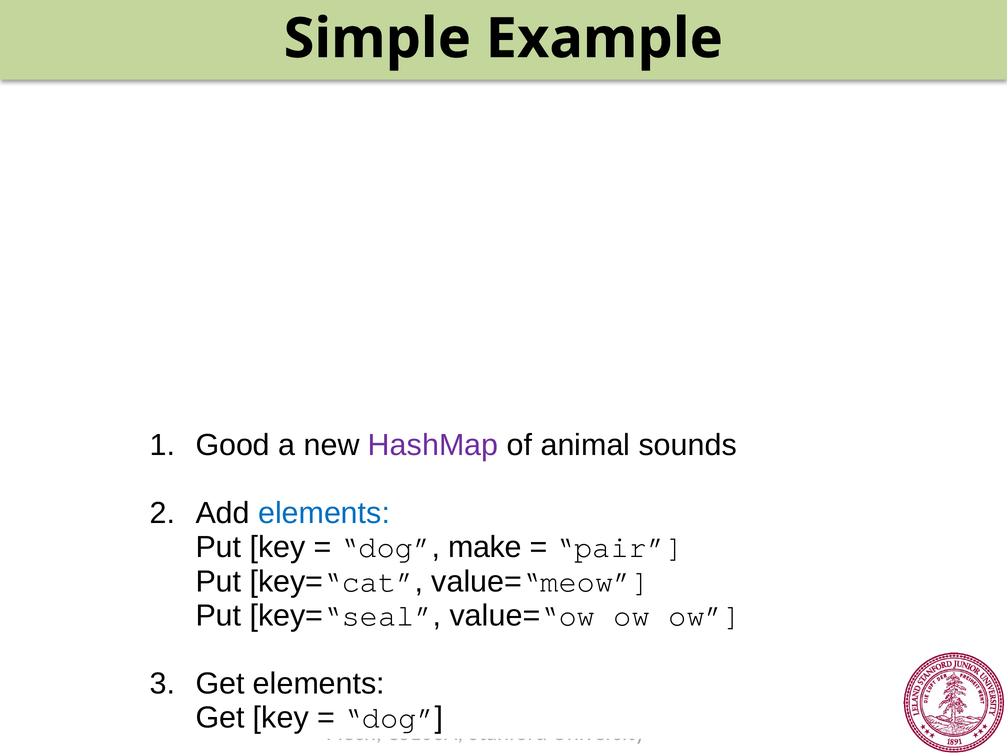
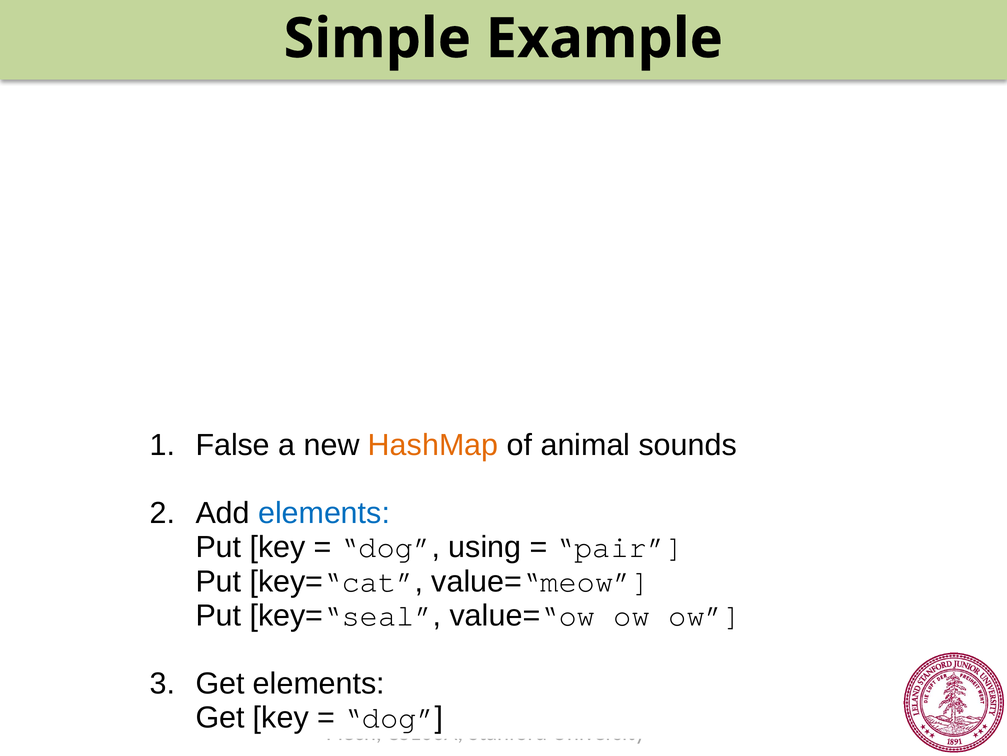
Good: Good -> False
HashMap colour: purple -> orange
make: make -> using
